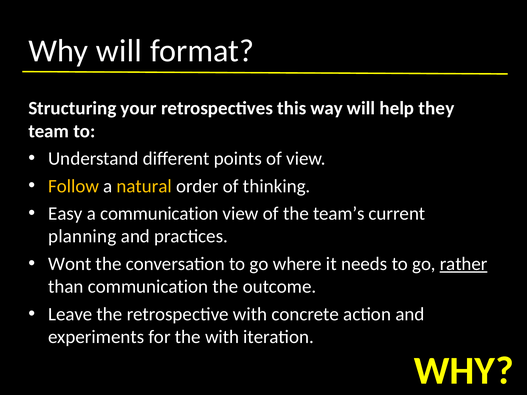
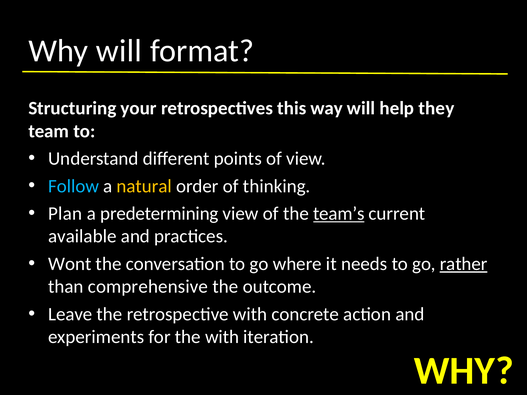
Follow colour: yellow -> light blue
Easy: Easy -> Plan
a communication: communication -> predetermining
team’s underline: none -> present
planning: planning -> available
than communication: communication -> comprehensive
